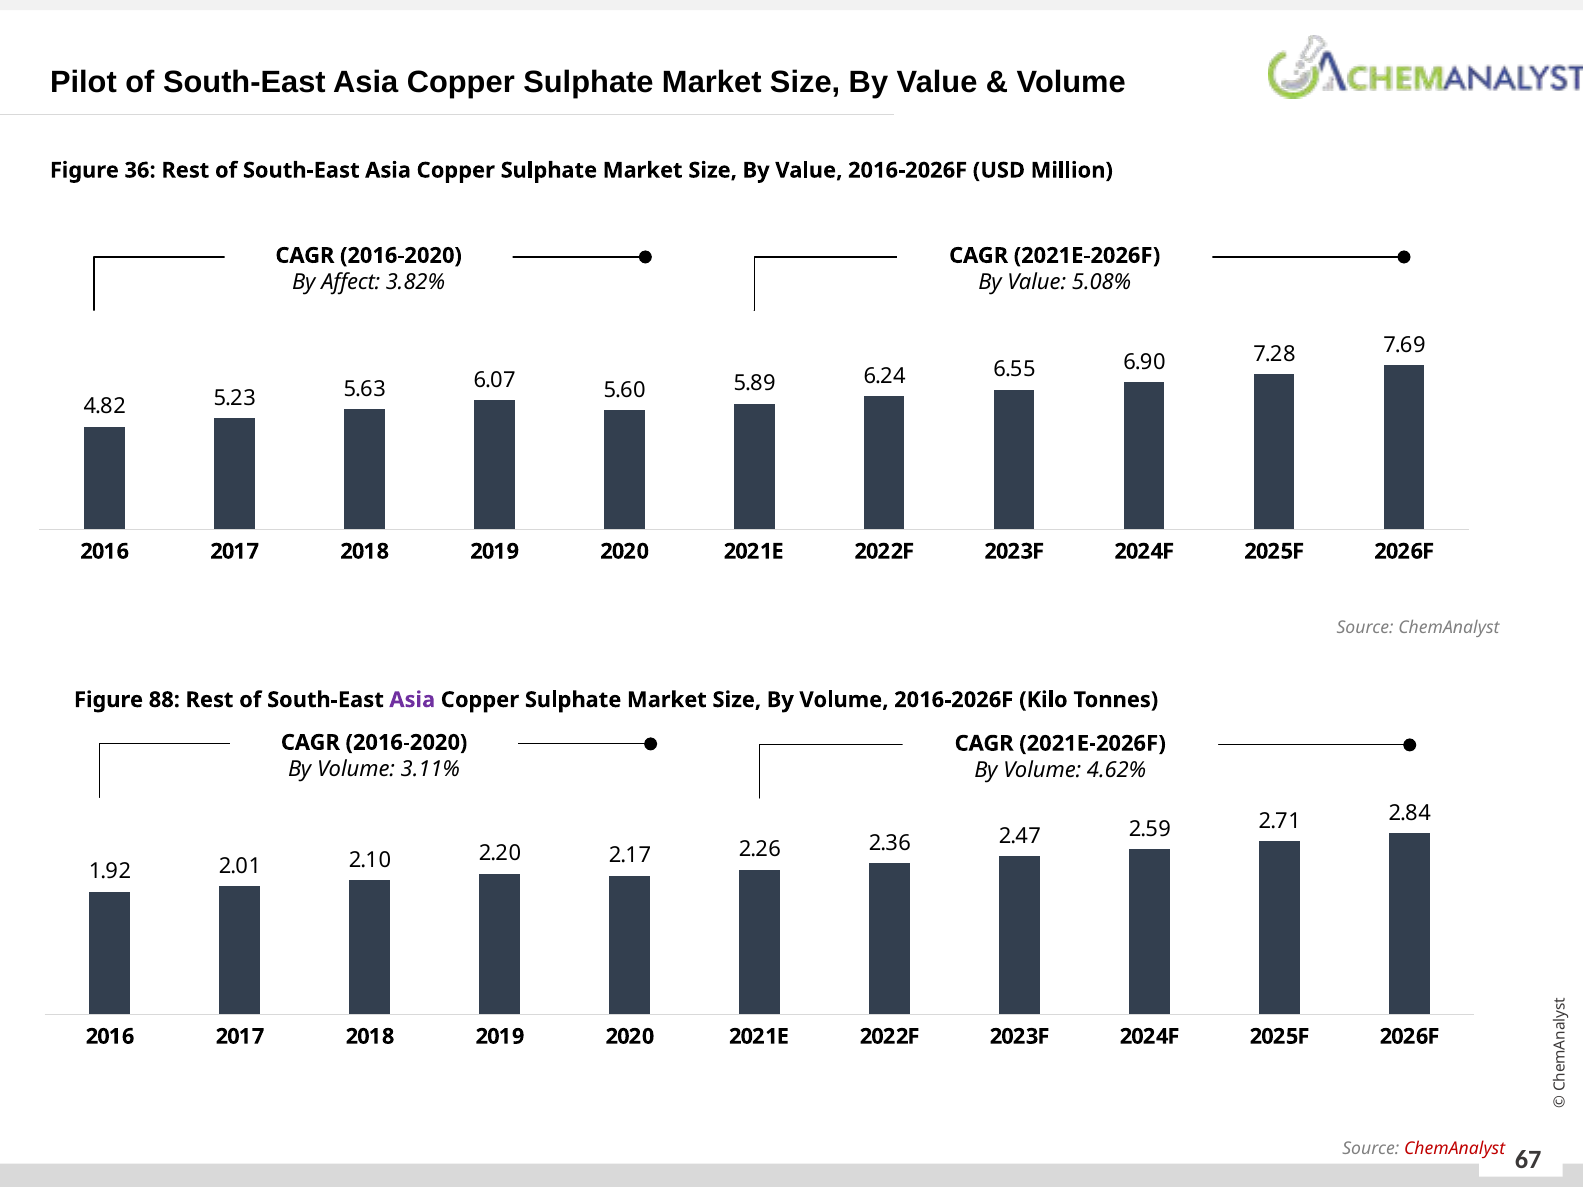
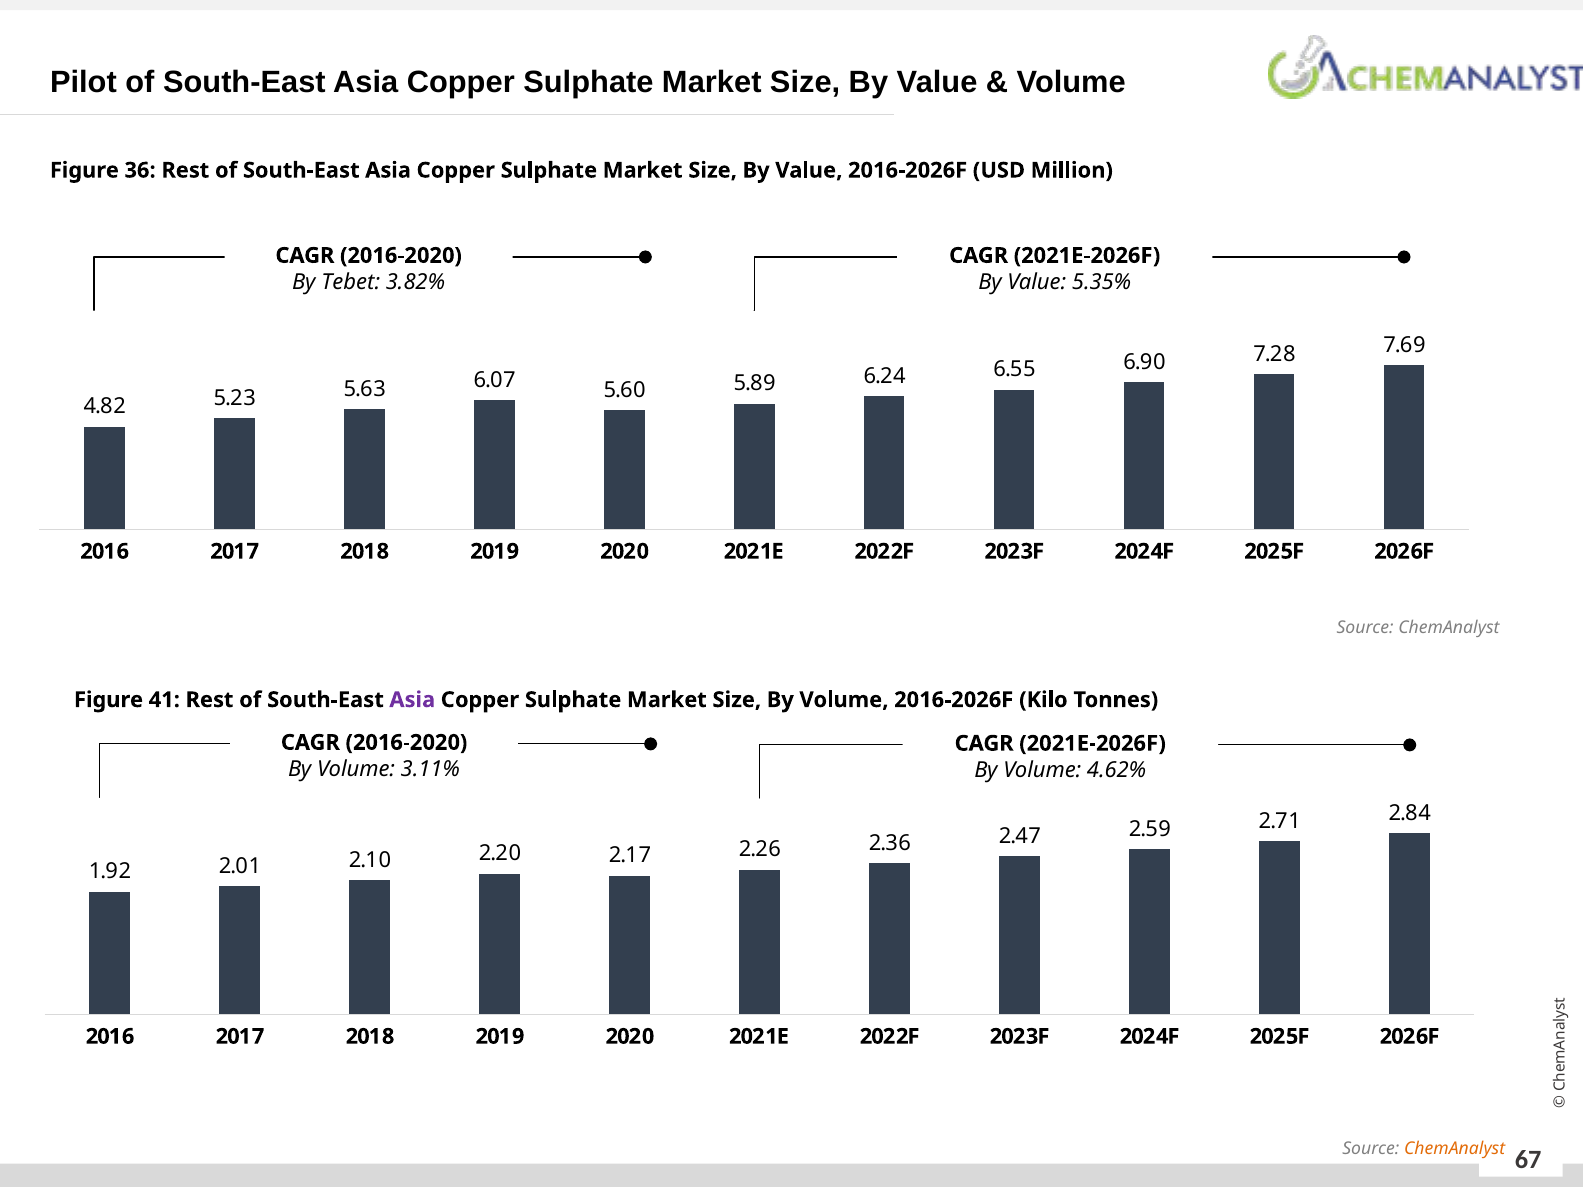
Affect: Affect -> Tebet
5.08%: 5.08% -> 5.35%
88: 88 -> 41
ChemAnalyst at (1455, 1149) colour: red -> orange
